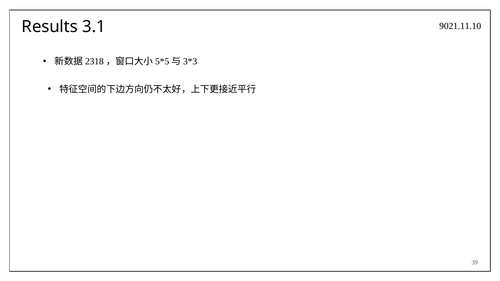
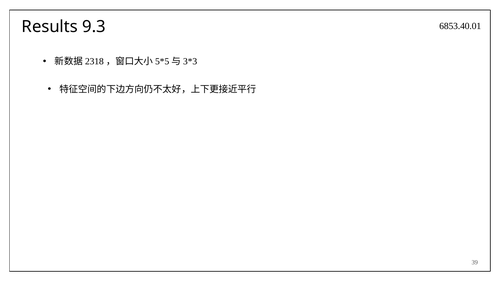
9021.11.10: 9021.11.10 -> 6853.40.01
3.1: 3.1 -> 9.3
